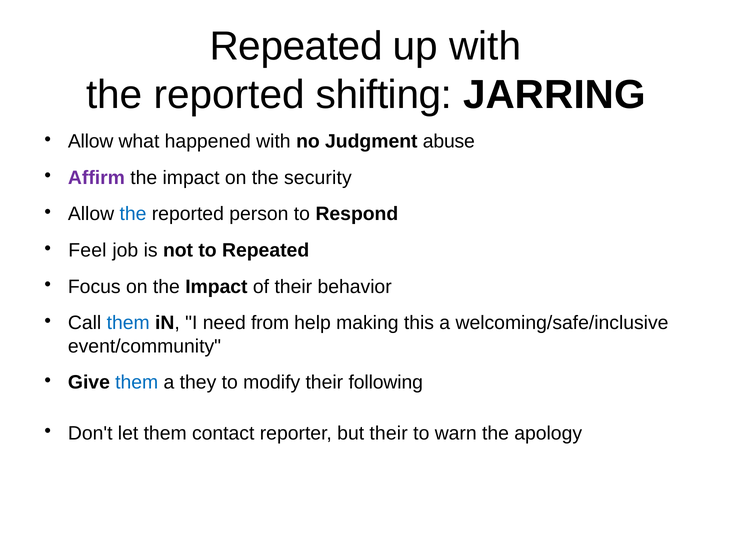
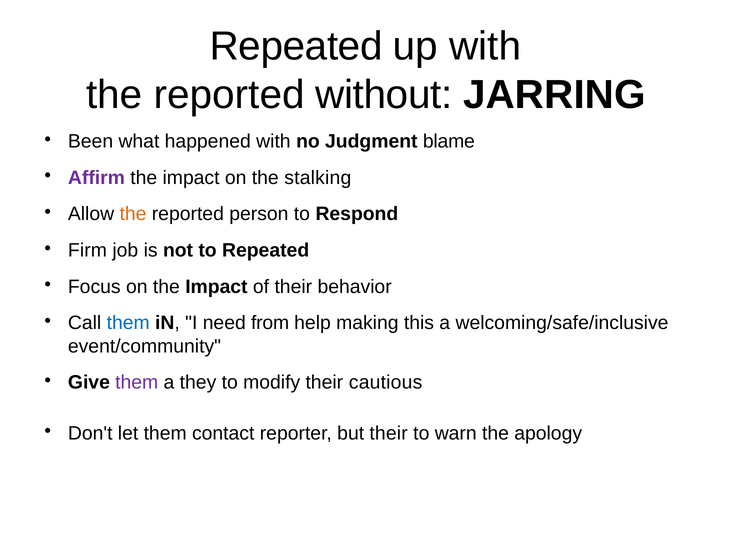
shifting: shifting -> without
Allow at (91, 141): Allow -> Been
abuse: abuse -> blame
security: security -> stalking
the at (133, 214) colour: blue -> orange
Feel: Feel -> Firm
them at (137, 383) colour: blue -> purple
following: following -> cautious
